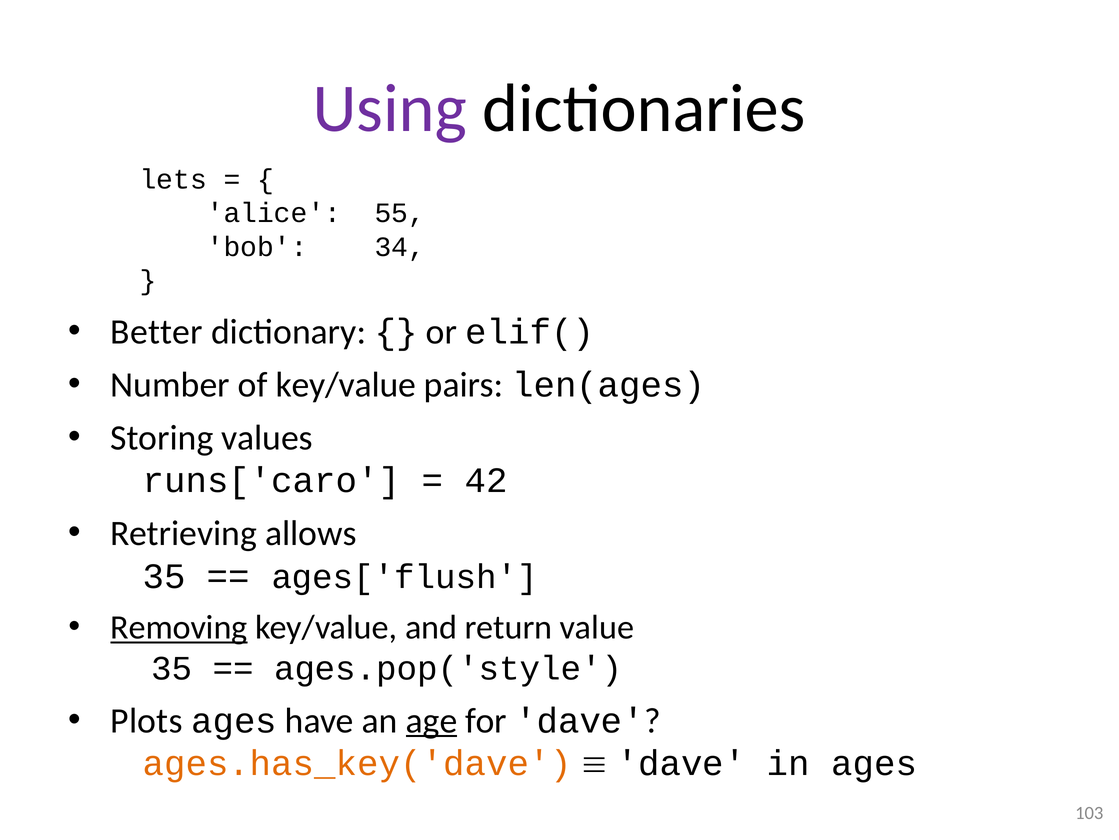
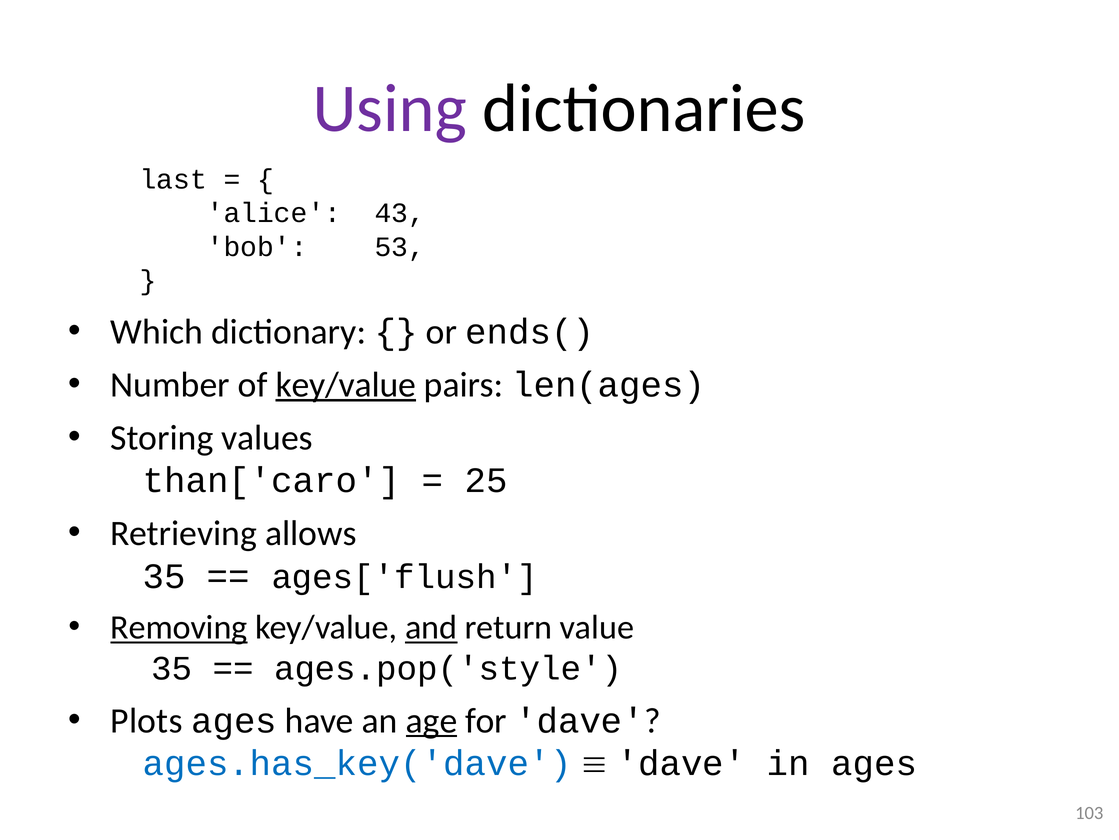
lets: lets -> last
55: 55 -> 43
34: 34 -> 53
Better: Better -> Which
elif(: elif( -> ends(
key/value at (346, 385) underline: none -> present
runs['caro: runs['caro -> than['caro
42: 42 -> 25
and underline: none -> present
ages.has_key('dave colour: orange -> blue
